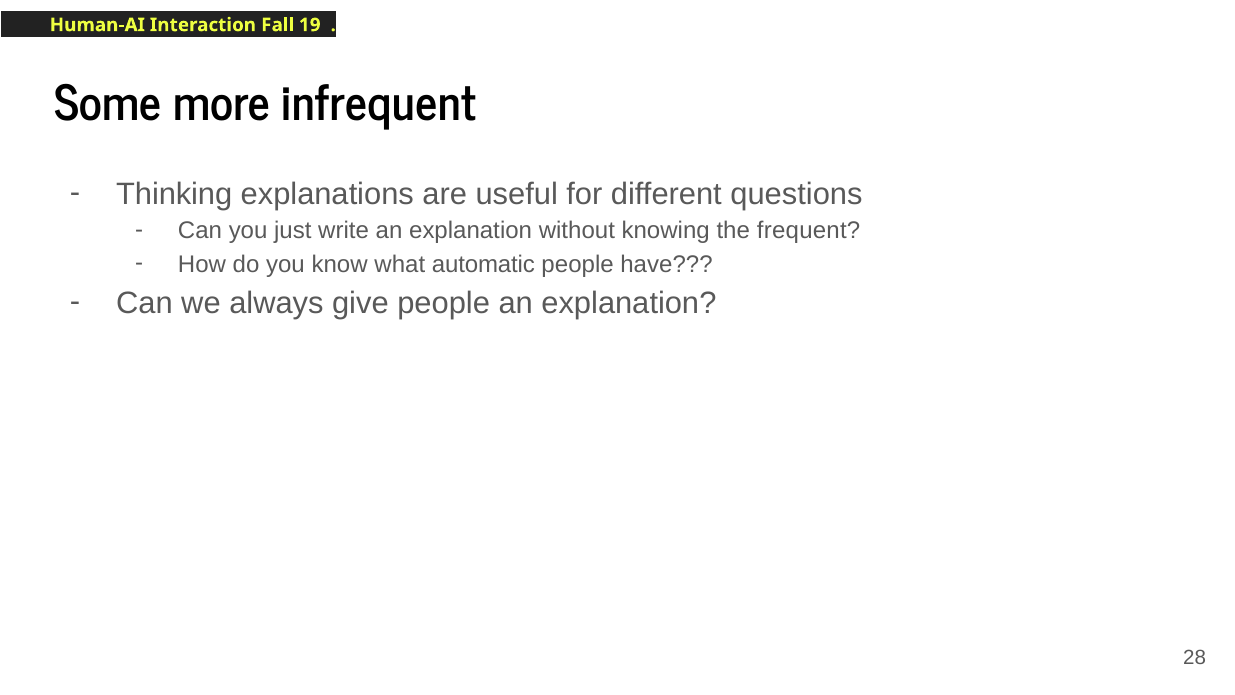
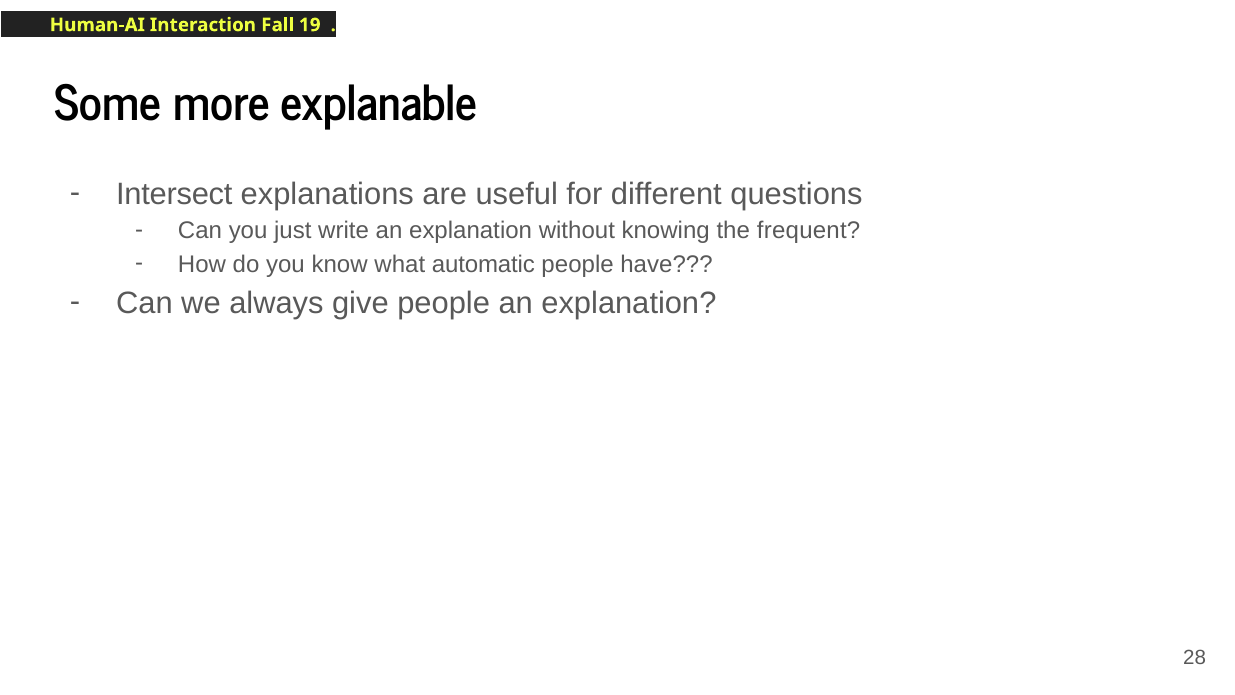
infrequent: infrequent -> explanable
Thinking: Thinking -> Intersect
